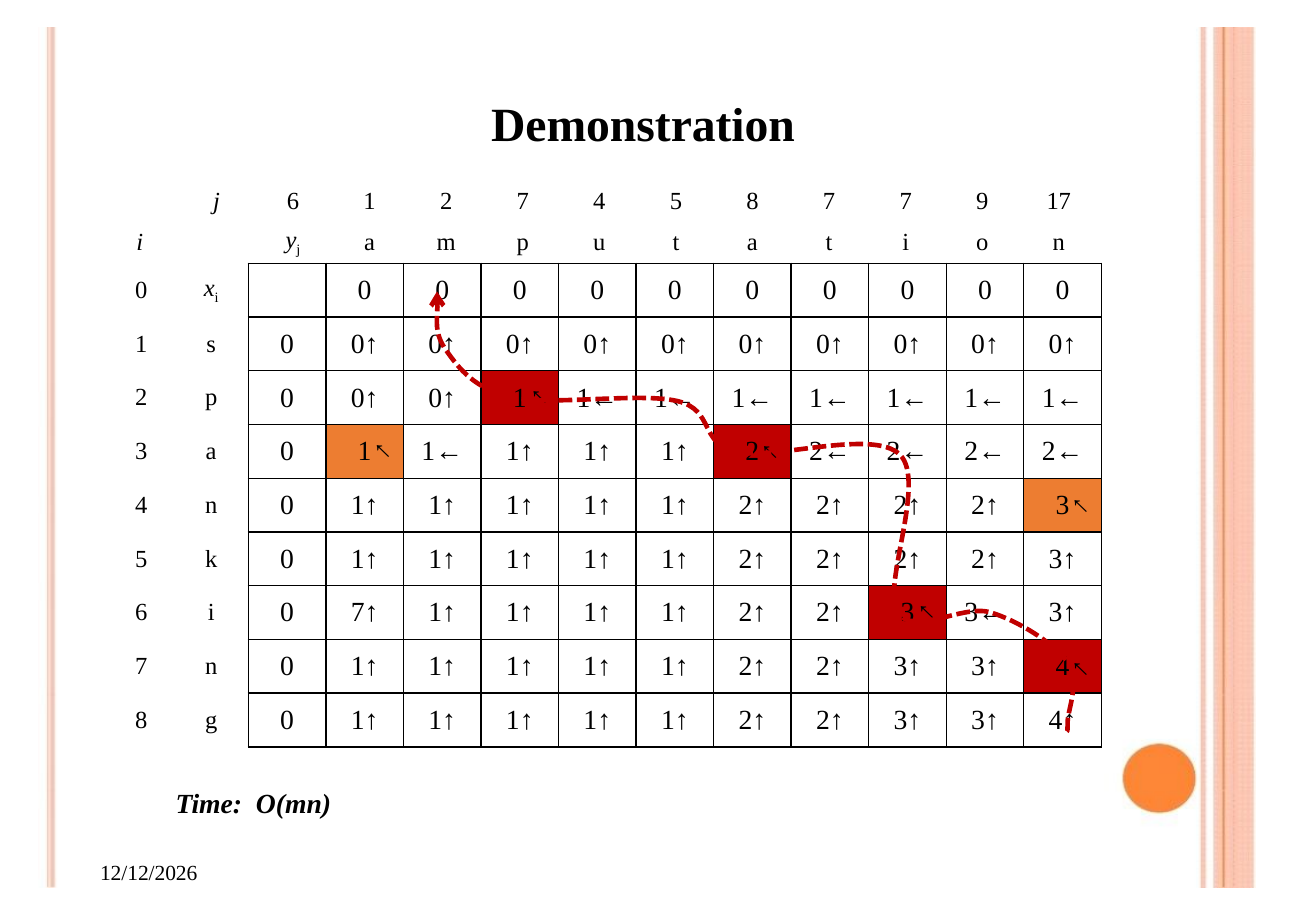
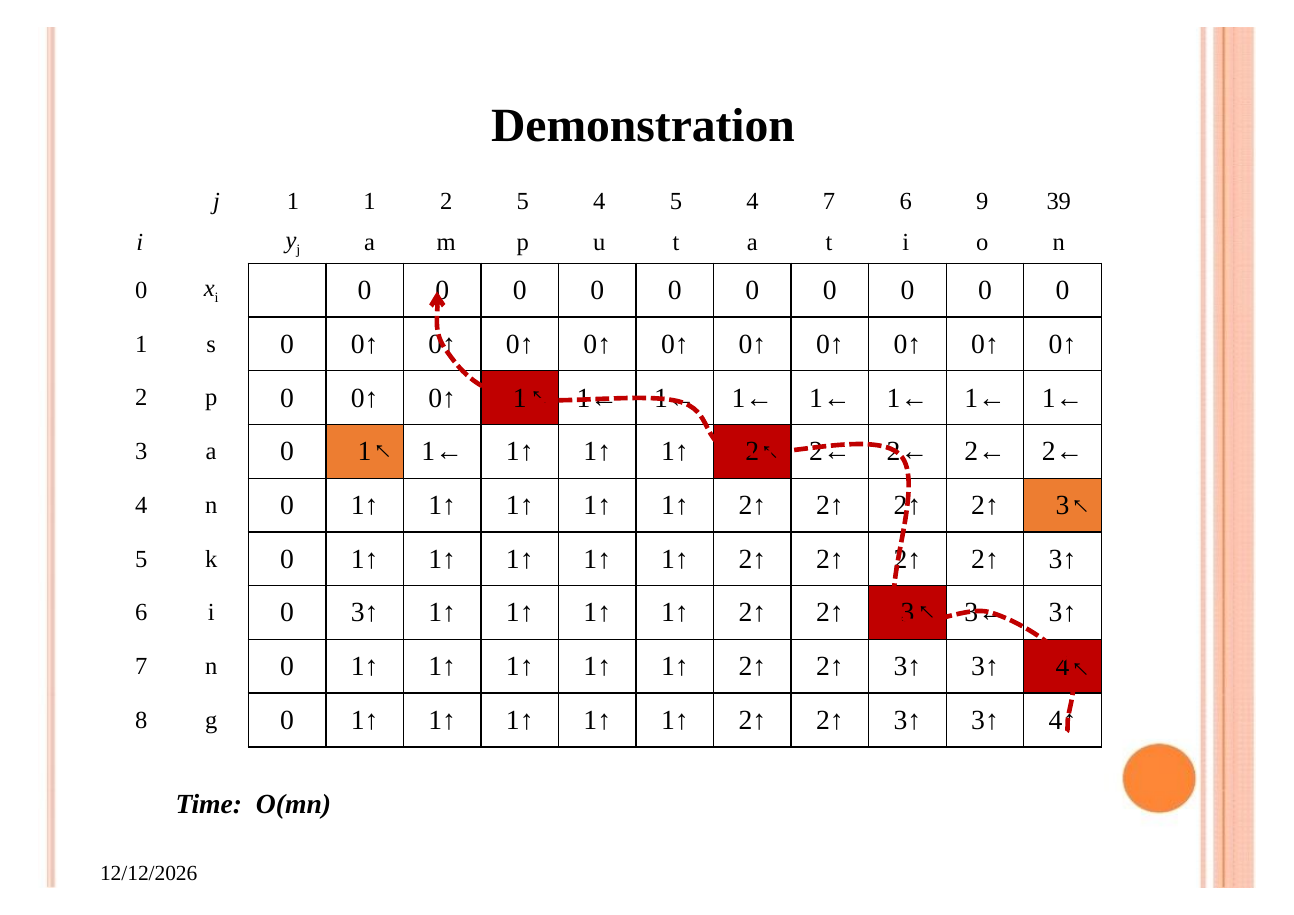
j 6: 6 -> 1
2 7: 7 -> 5
4 5 8: 8 -> 4
7 7: 7 -> 6
17: 17 -> 39
0 7↑: 7↑ -> 3↑
